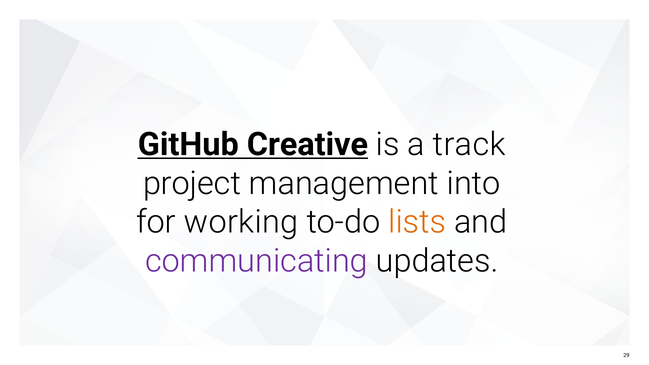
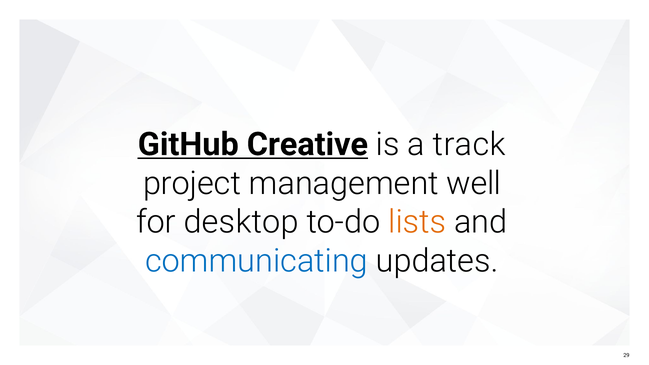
into: into -> well
working: working -> desktop
communicating colour: purple -> blue
